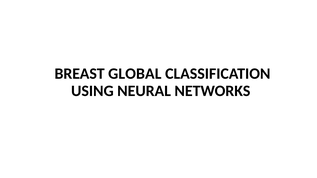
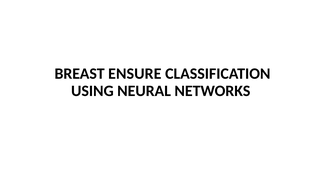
GLOBAL: GLOBAL -> ENSURE
